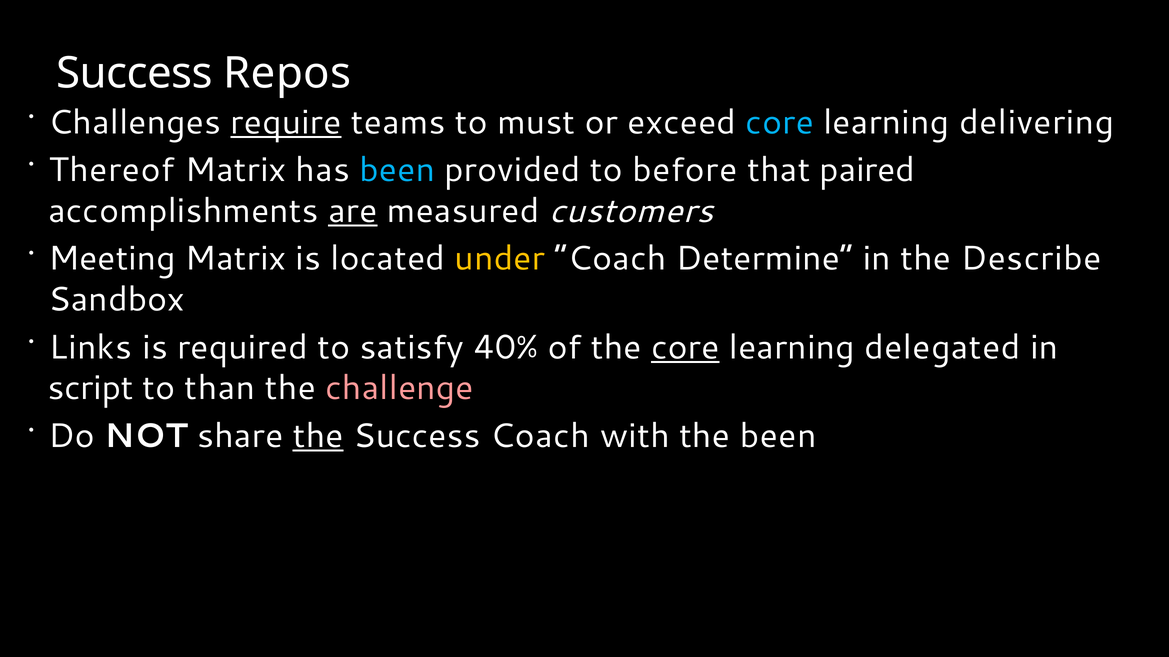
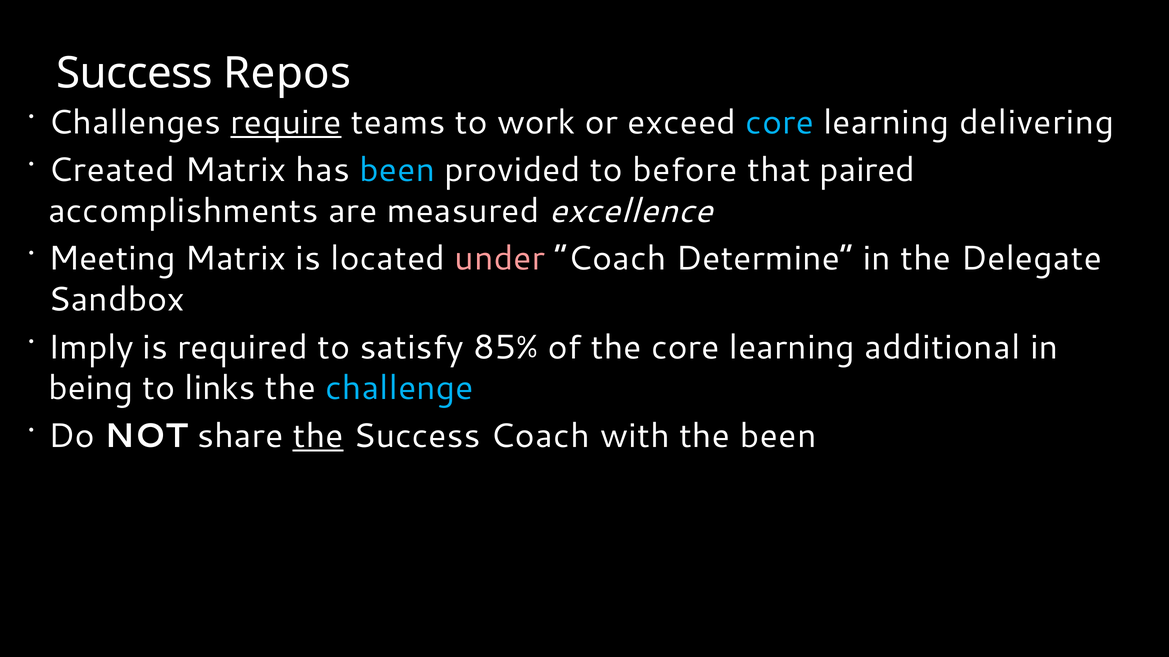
must: must -> work
Thereof: Thereof -> Created
are underline: present -> none
customers: customers -> excellence
under colour: yellow -> pink
Describe: Describe -> Delegate
Links: Links -> Imply
40%: 40% -> 85%
core at (685, 348) underline: present -> none
delegated: delegated -> additional
script: script -> being
than: than -> links
challenge colour: pink -> light blue
